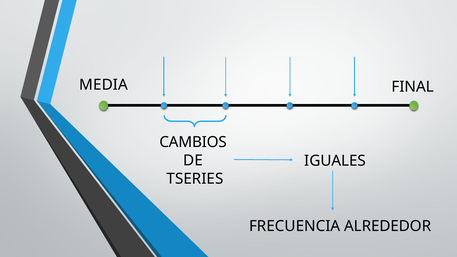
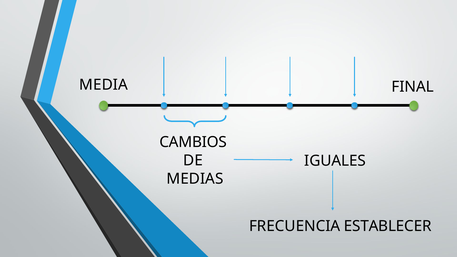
TSERIES: TSERIES -> MEDIAS
ALREDEDOR: ALREDEDOR -> ESTABLECER
